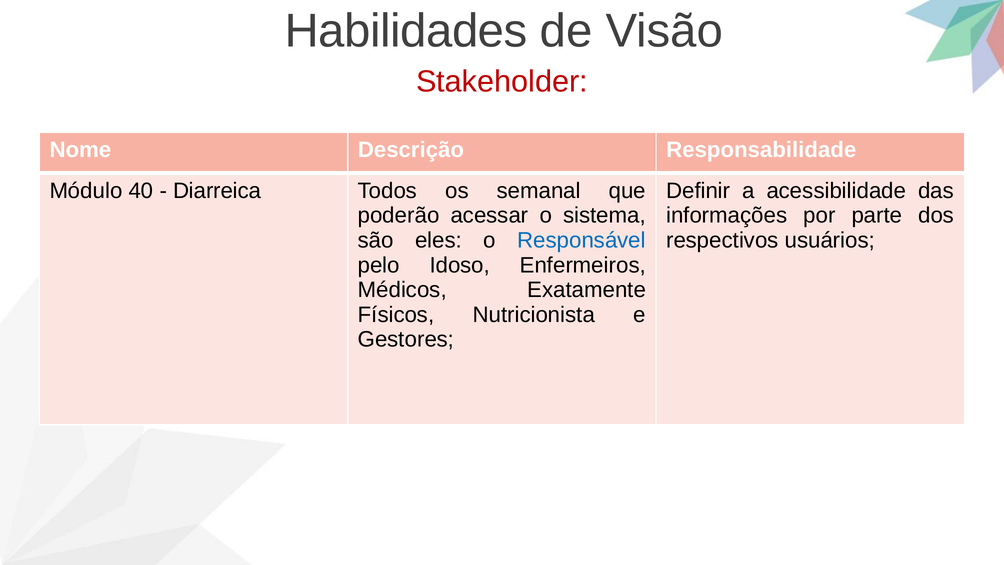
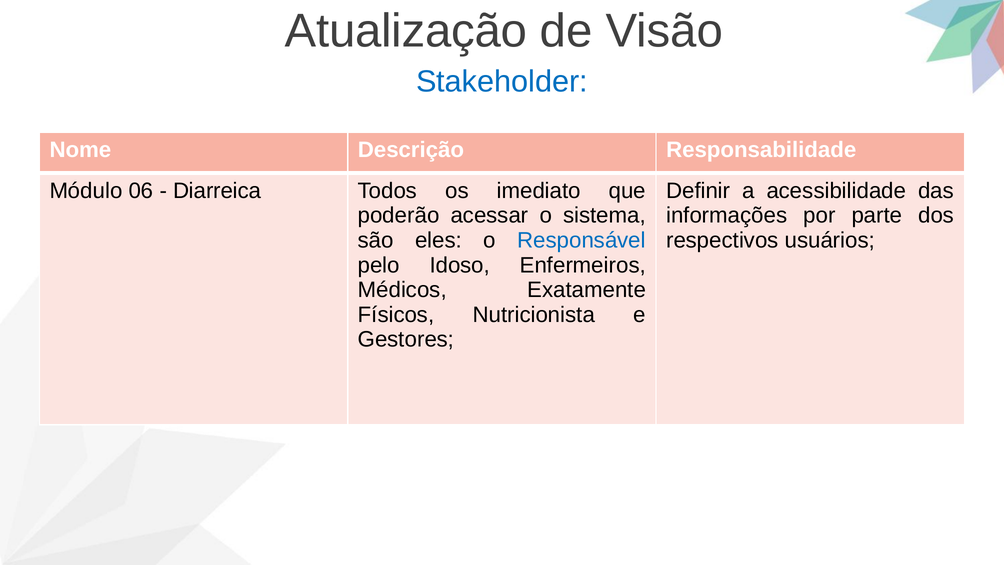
Habilidades: Habilidades -> Atualização
Stakeholder colour: red -> blue
40: 40 -> 06
semanal: semanal -> imediato
